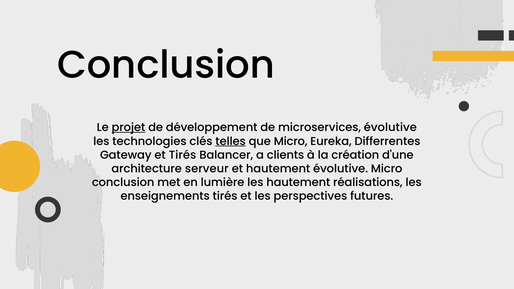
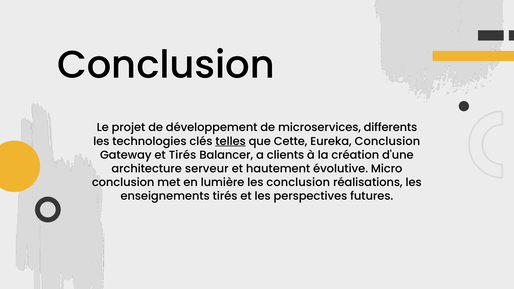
projet underline: present -> none
microservices évolutive: évolutive -> differents
que Micro: Micro -> Cette
Eureka Differrentes: Differrentes -> Conclusion
les hautement: hautement -> conclusion
